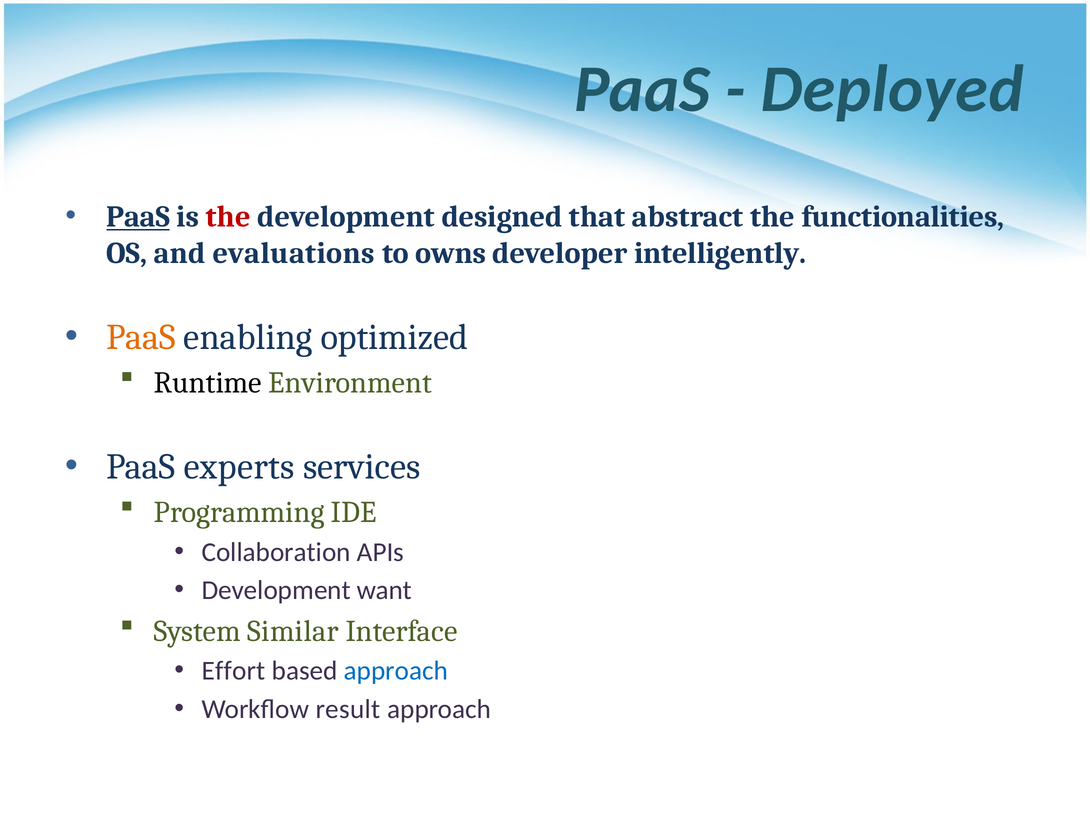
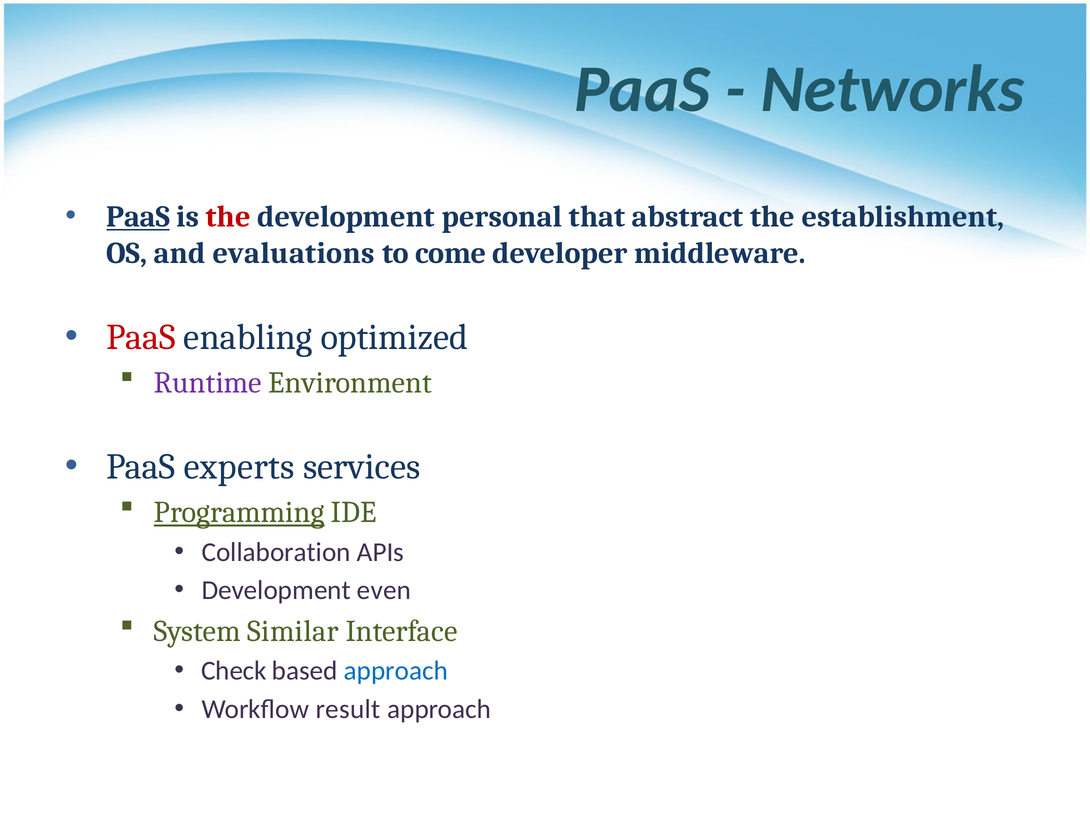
Deployed: Deployed -> Networks
designed: designed -> personal
functionalities: functionalities -> establishment
owns: owns -> come
intelligently: intelligently -> middleware
PaaS at (141, 337) colour: orange -> red
Runtime colour: black -> purple
Programming underline: none -> present
want: want -> even
Effort: Effort -> Check
